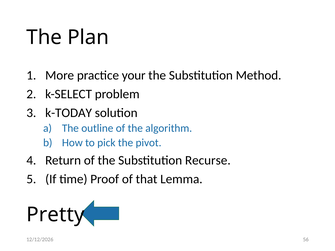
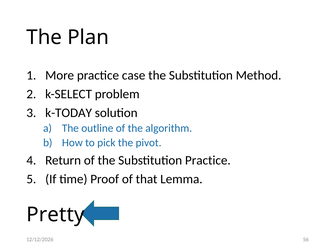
your: your -> case
Substitution Recurse: Recurse -> Practice
